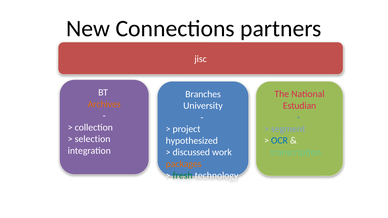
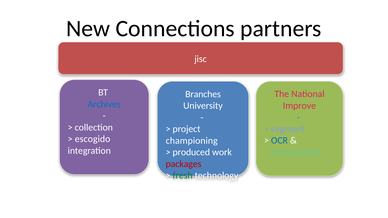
Archives colour: orange -> blue
Estudian: Estudian -> Improve
selection: selection -> escogido
hypothesized: hypothesized -> championing
discussed: discussed -> produced
packages colour: orange -> red
